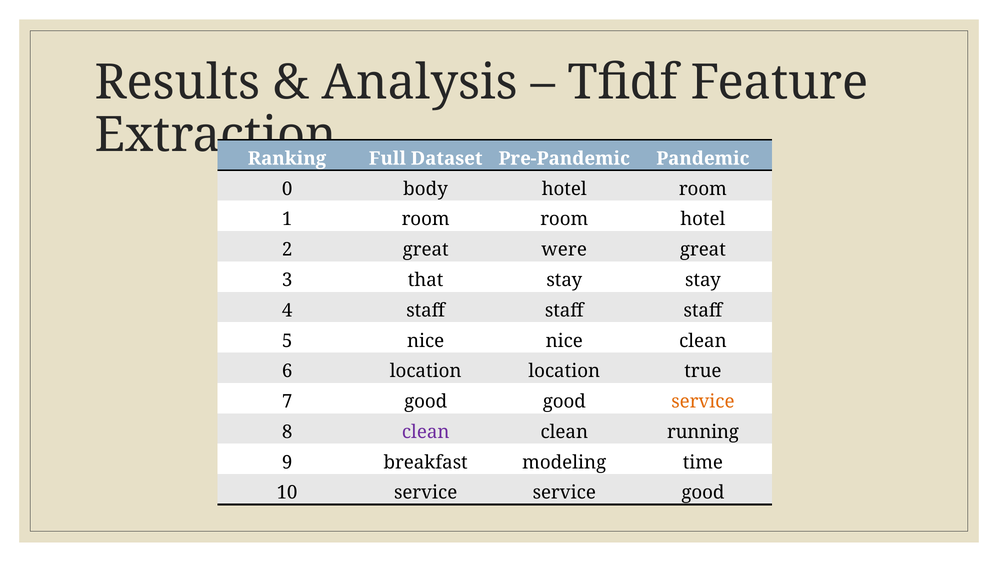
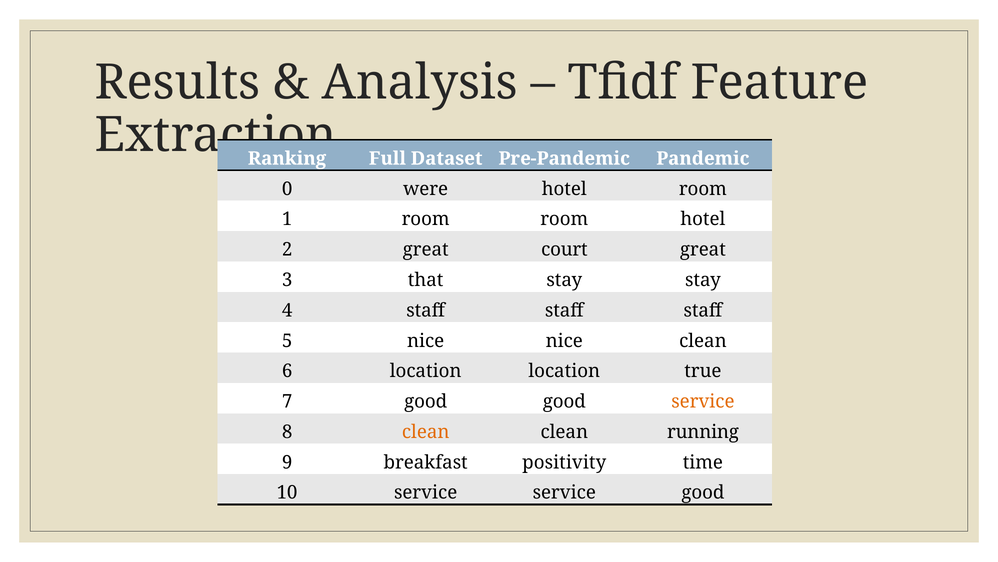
body: body -> were
were: were -> court
clean at (426, 432) colour: purple -> orange
modeling: modeling -> positivity
